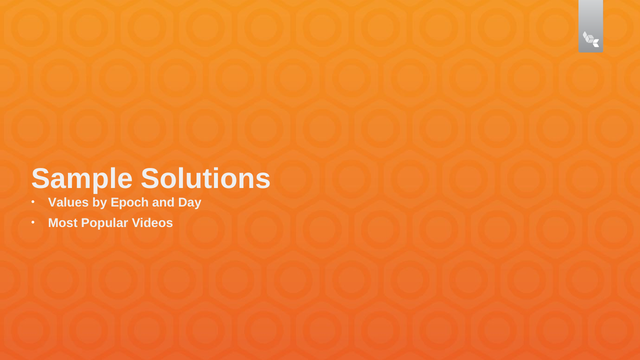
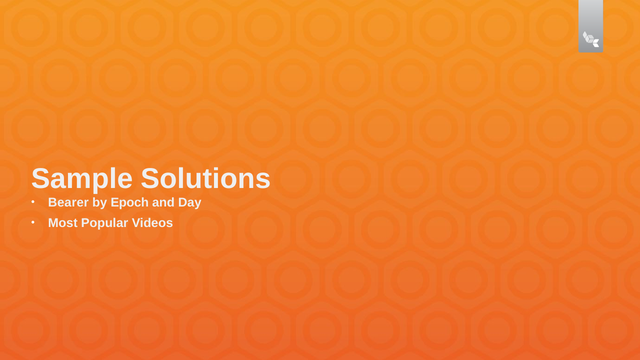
Values: Values -> Bearer
